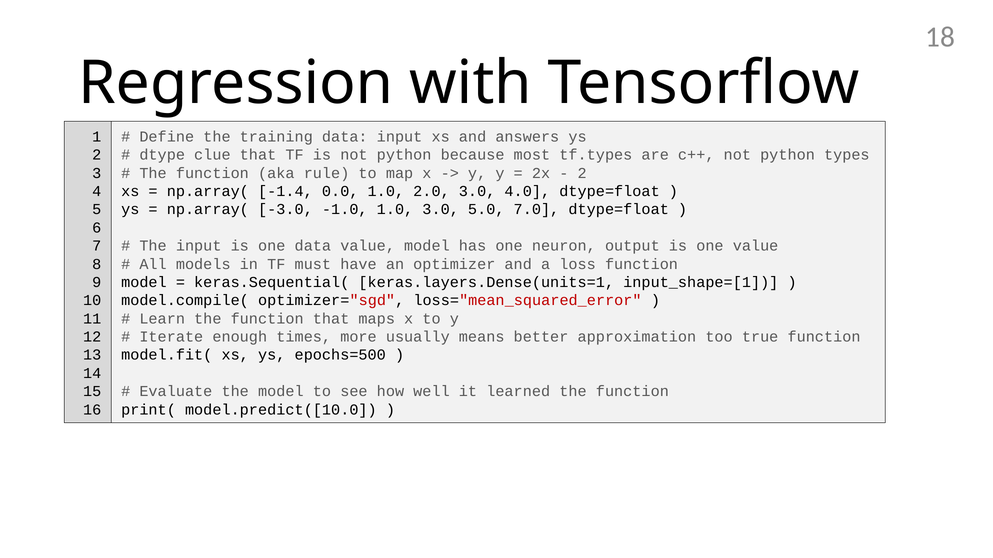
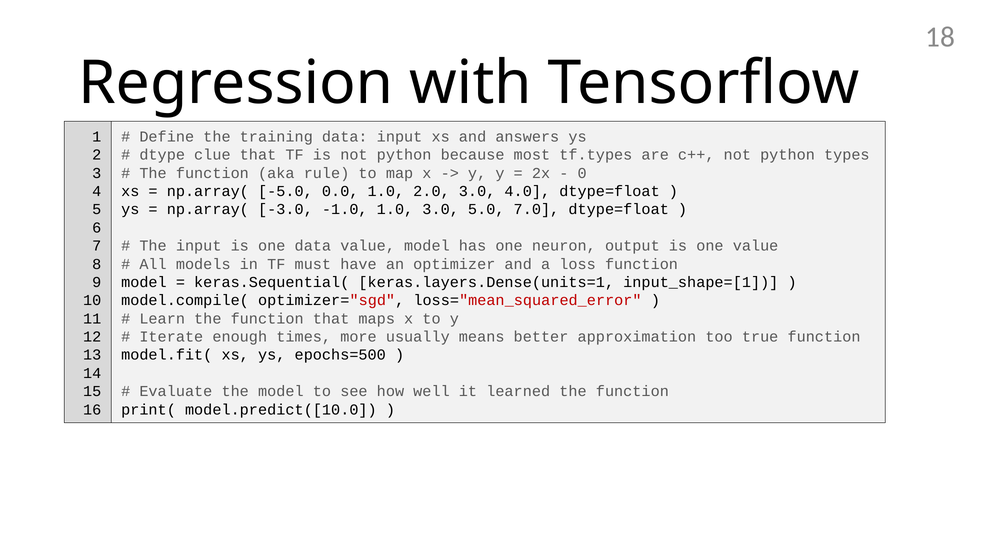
2 at (582, 173): 2 -> 0
-1.4: -1.4 -> -5.0
